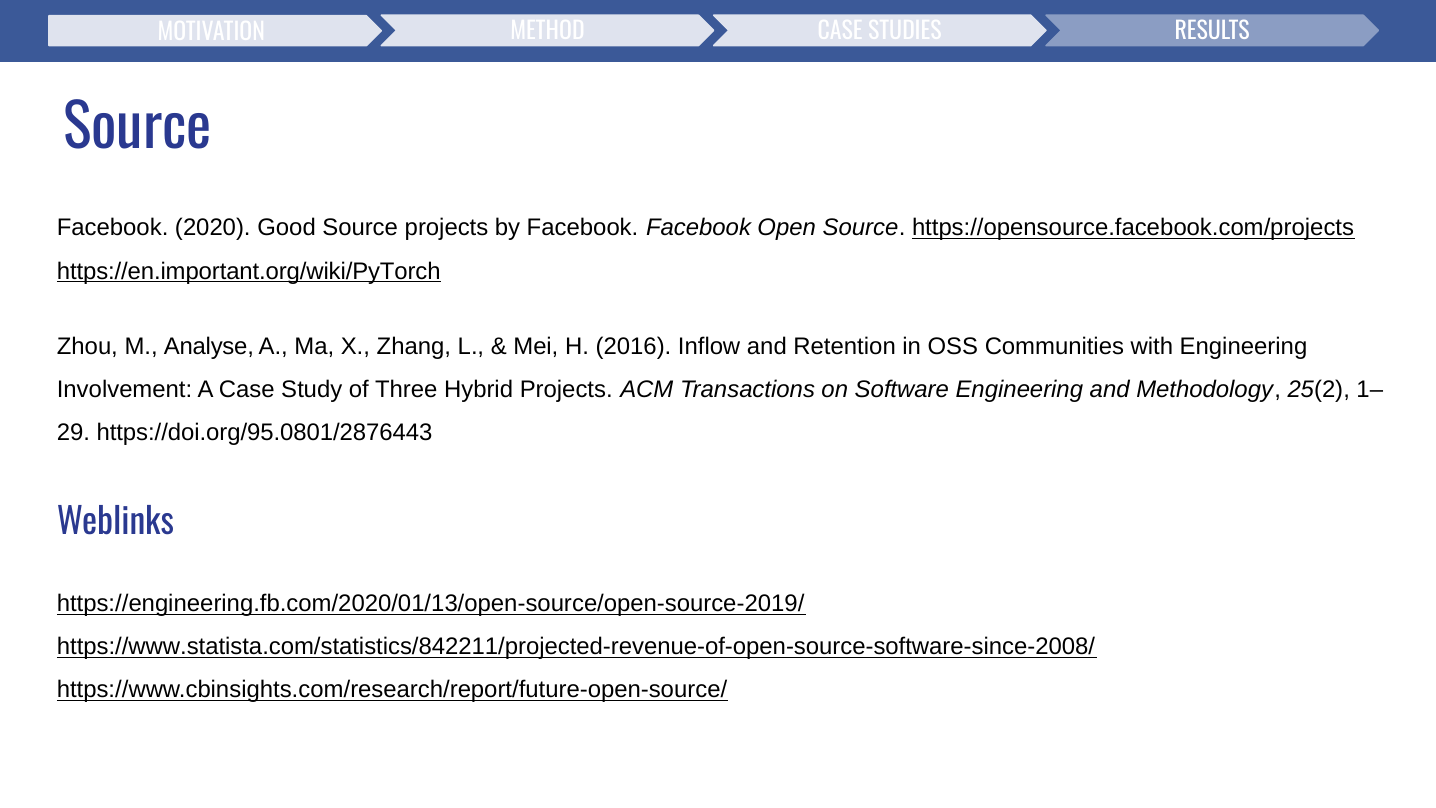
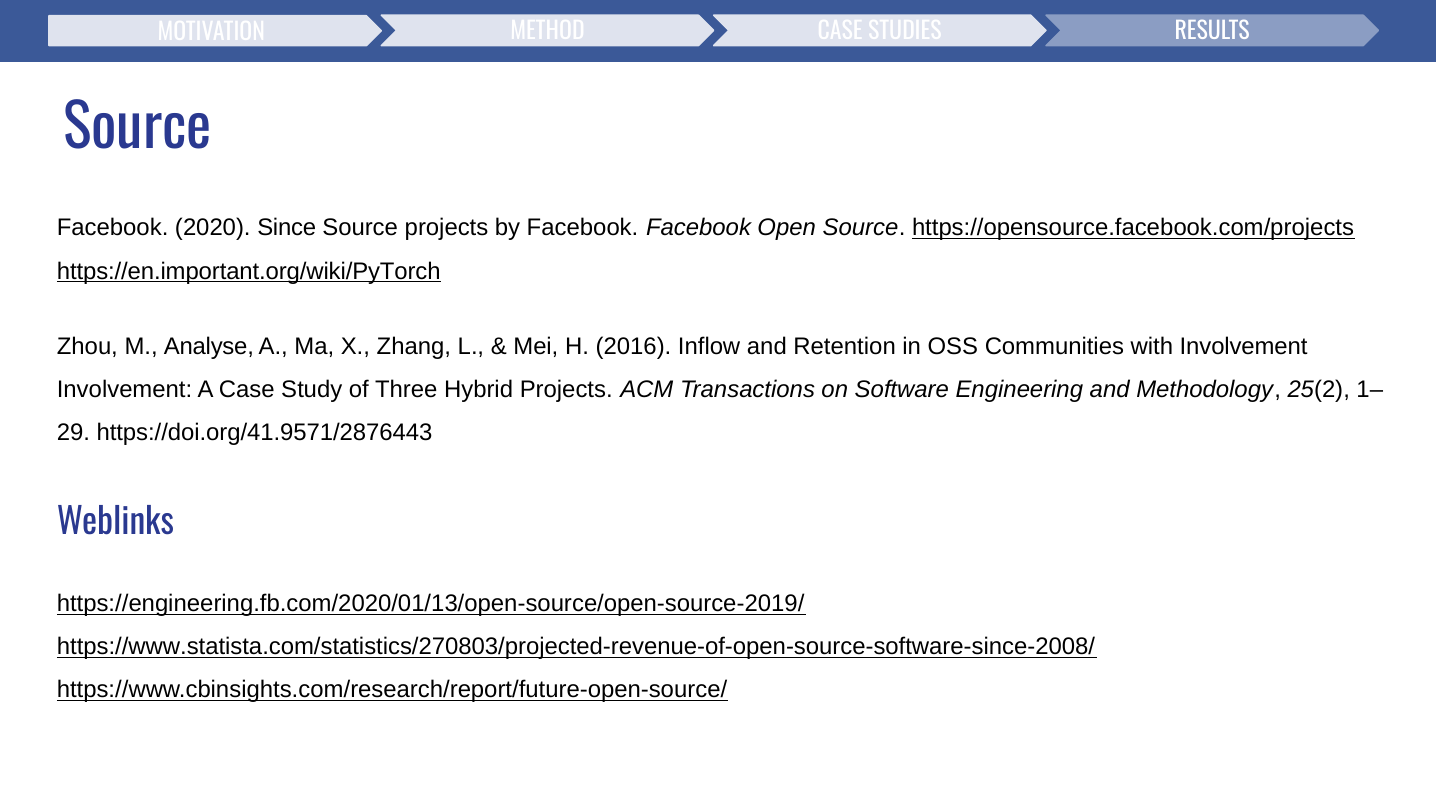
Good: Good -> Since
with Engineering: Engineering -> Involvement
https://doi.org/95.0801/2876443: https://doi.org/95.0801/2876443 -> https://doi.org/41.9571/2876443
https://www.statista.com/statistics/842211/projected-revenue-of-open-source-software-since-2008/: https://www.statista.com/statistics/842211/projected-revenue-of-open-source-software-since-2008/ -> https://www.statista.com/statistics/270803/projected-revenue-of-open-source-software-since-2008/
